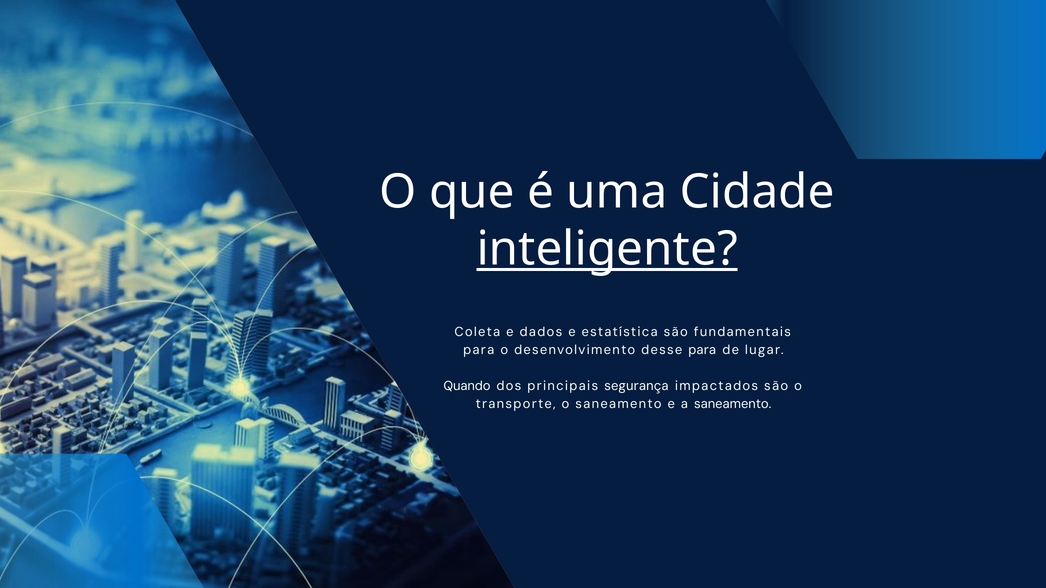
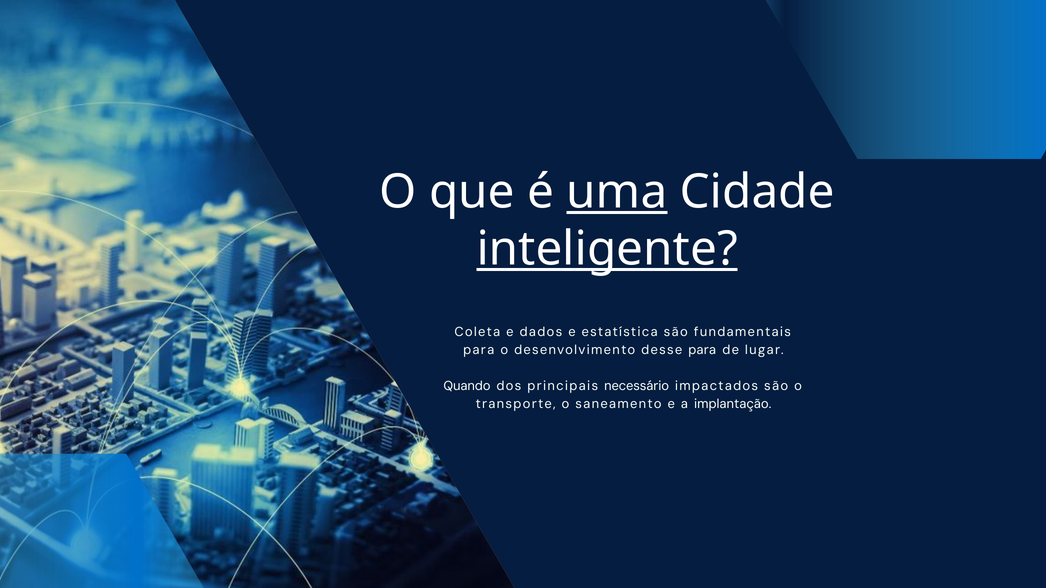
uma underline: none -> present
segurança: segurança -> necessário
a saneamento: saneamento -> implantação
